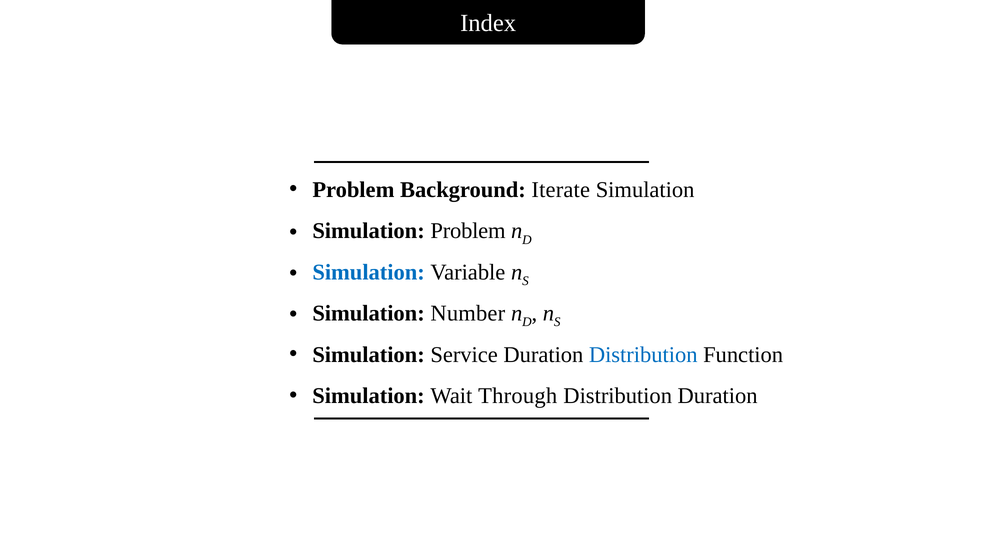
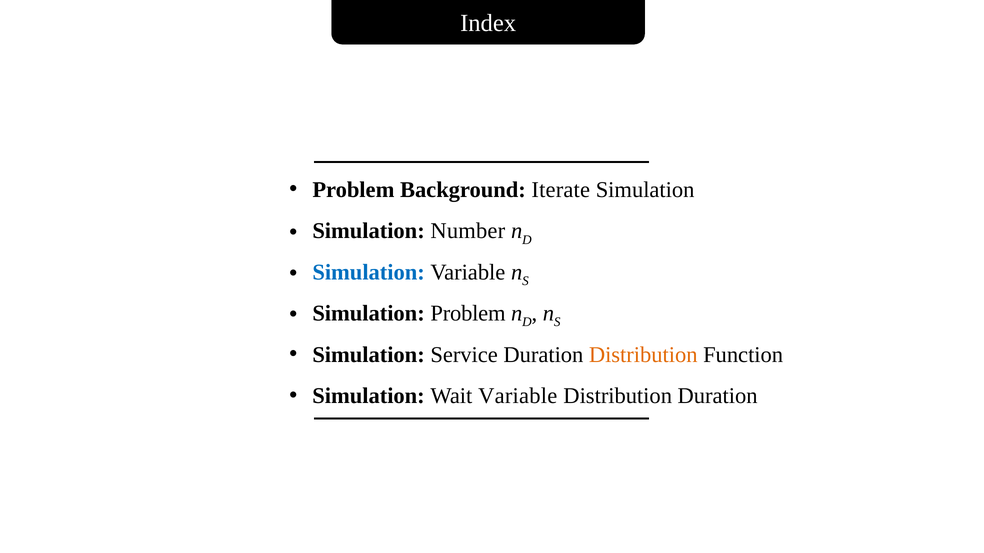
Simulation Problem: Problem -> Number
Simulation Number: Number -> Problem
Distribution at (643, 355) colour: blue -> orange
Wait Through: Through -> Variable
